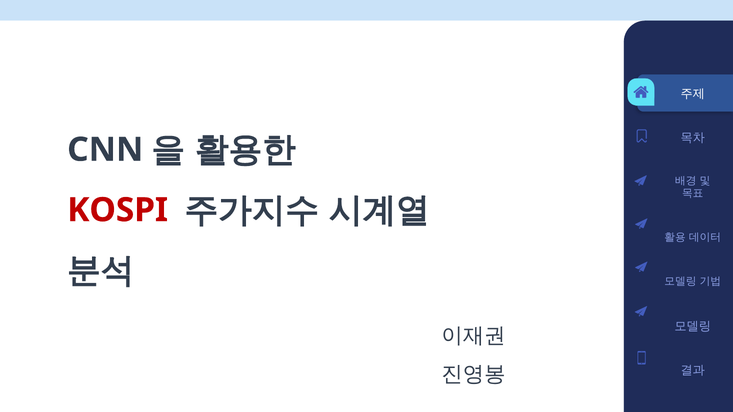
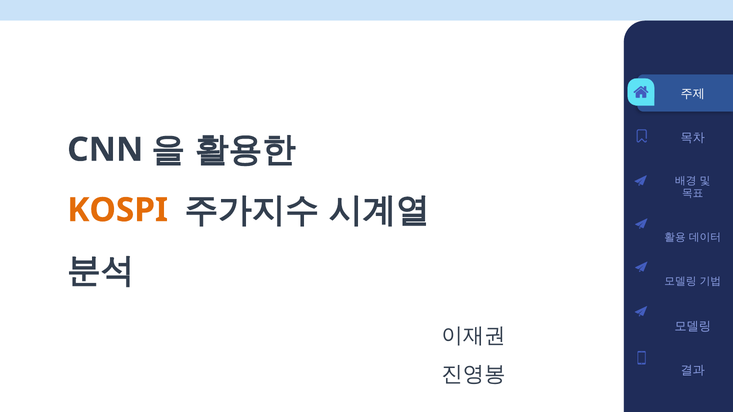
KOSPI colour: red -> orange
